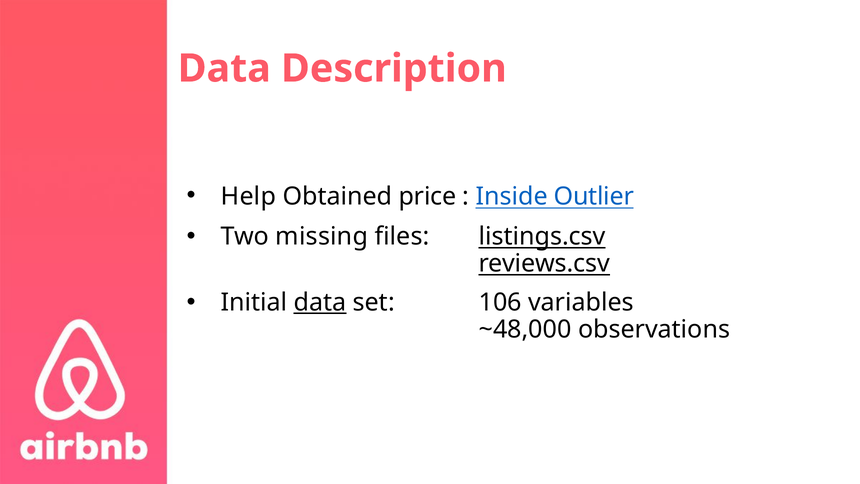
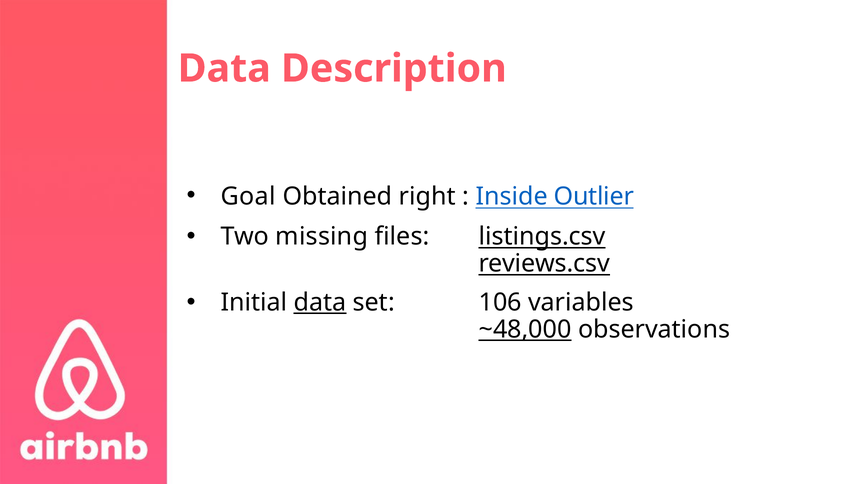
Help: Help -> Goal
price: price -> right
~48,000 underline: none -> present
